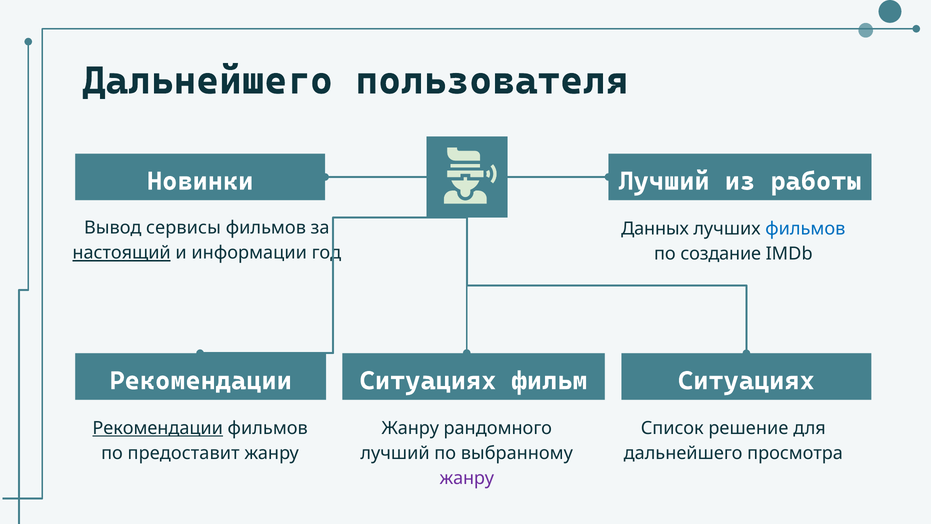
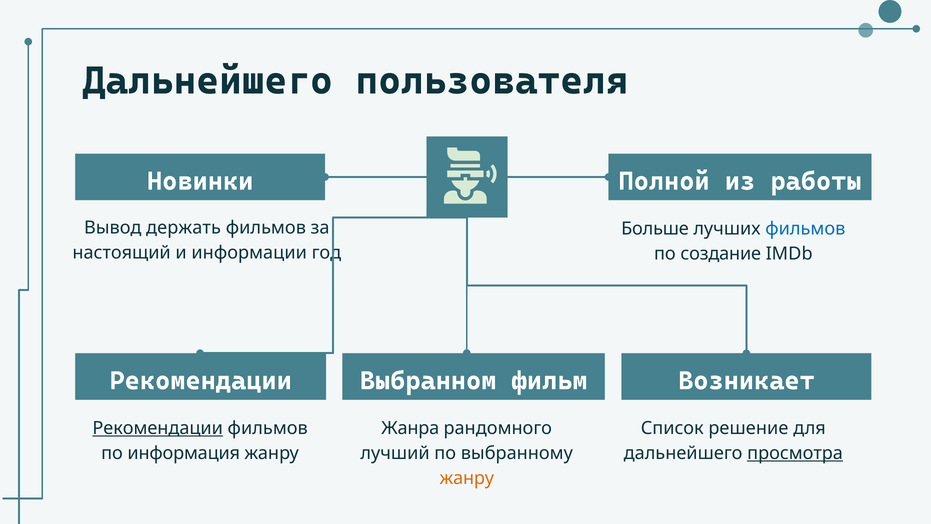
Новинки Лучший: Лучший -> Полной
сервисы: сервисы -> держать
Данных: Данных -> Больше
настоящий underline: present -> none
Рекомендации Ситуациях: Ситуациях -> Выбранном
фильм Ситуациях: Ситуациях -> Возникает
Жанру at (410, 428): Жанру -> Жанра
предоставит: предоставит -> информация
просмотра underline: none -> present
жанру at (467, 478) colour: purple -> orange
